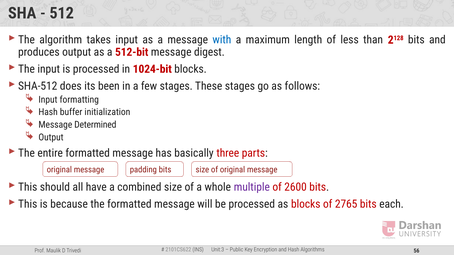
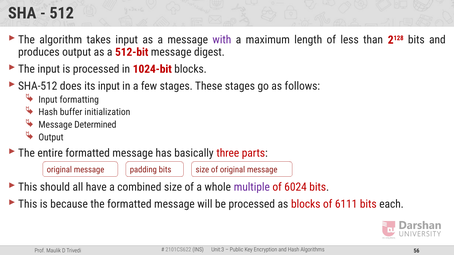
with colour: blue -> purple
its been: been -> input
2600: 2600 -> 6024
2765: 2765 -> 6111
